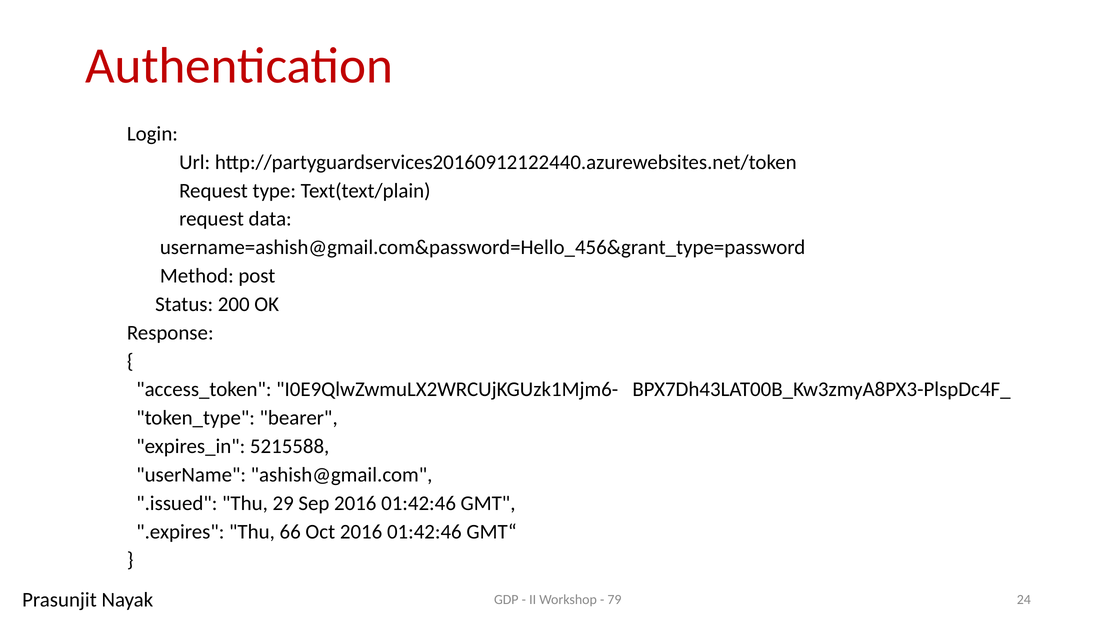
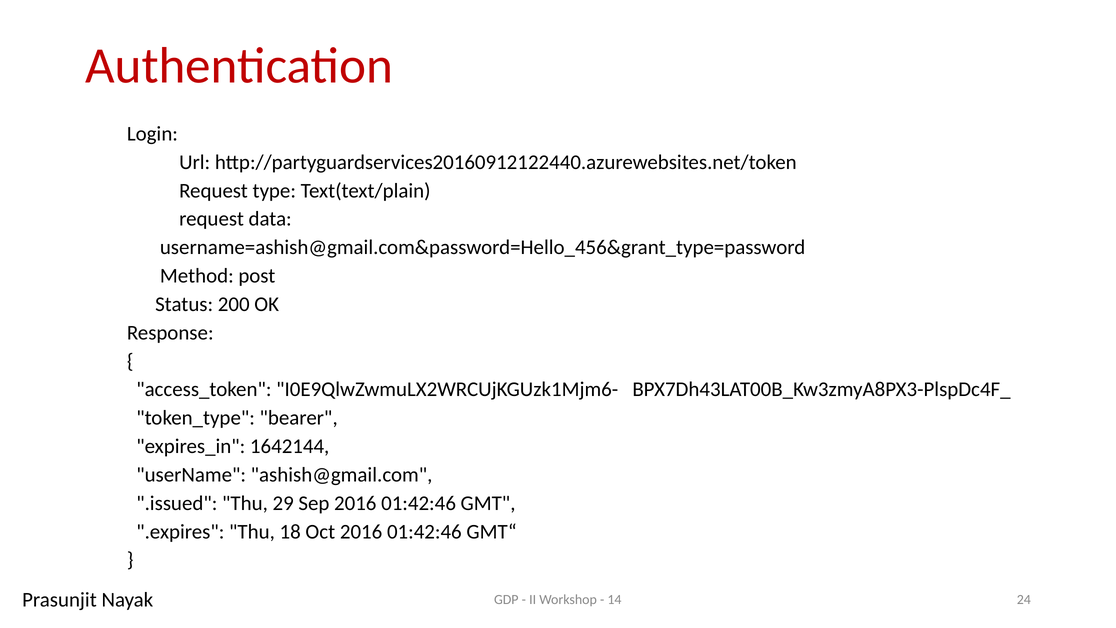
5215588: 5215588 -> 1642144
66: 66 -> 18
79: 79 -> 14
